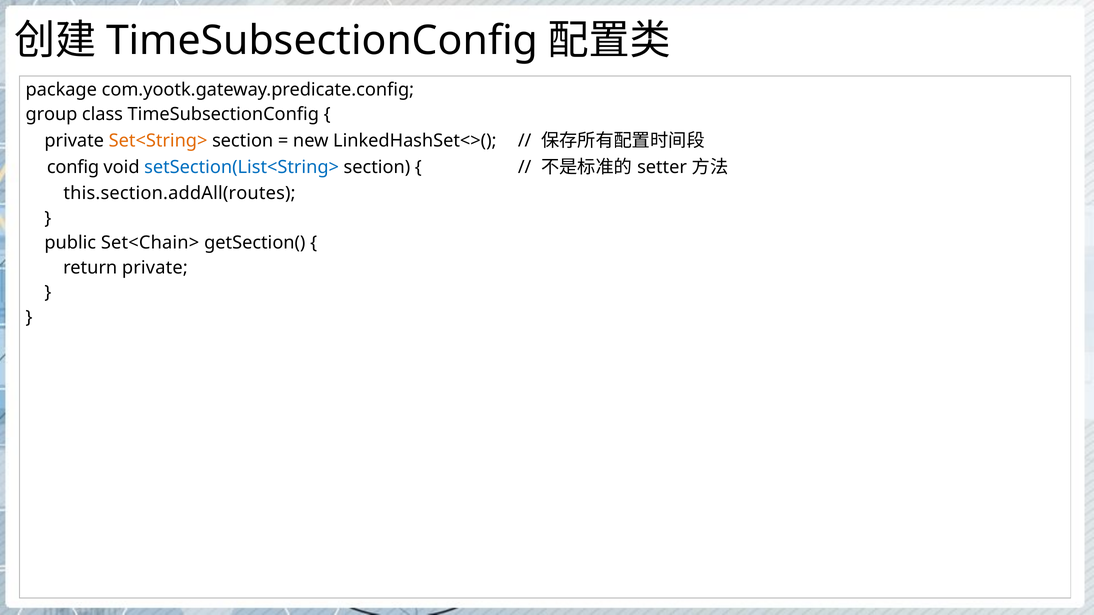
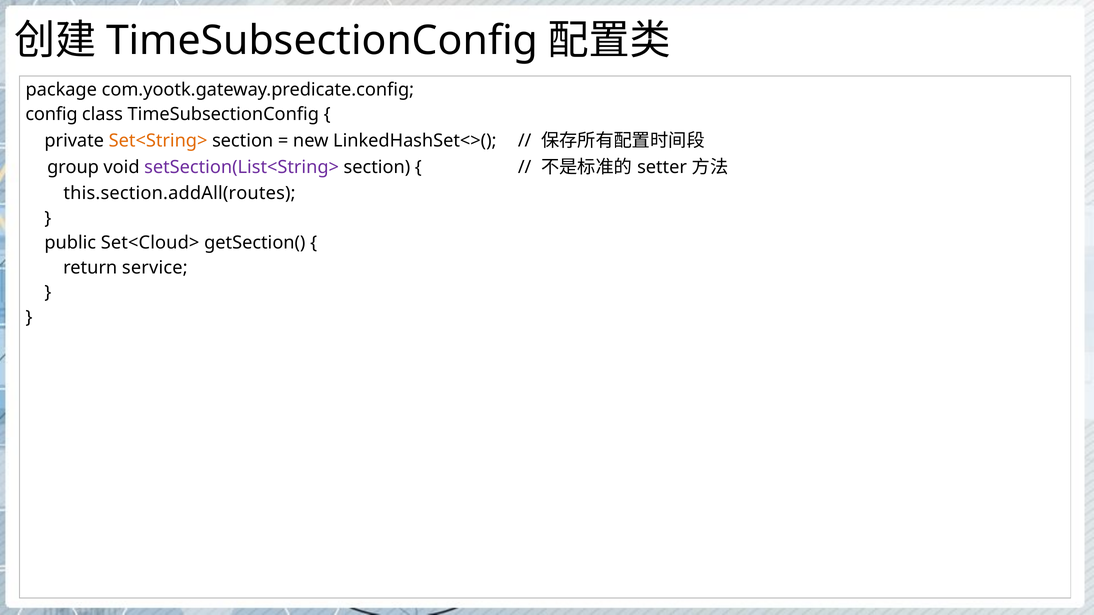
group: group -> config
config: config -> group
setSection(List<String> colour: blue -> purple
Set<Chain>: Set<Chain> -> Set<Cloud>
return private: private -> service
